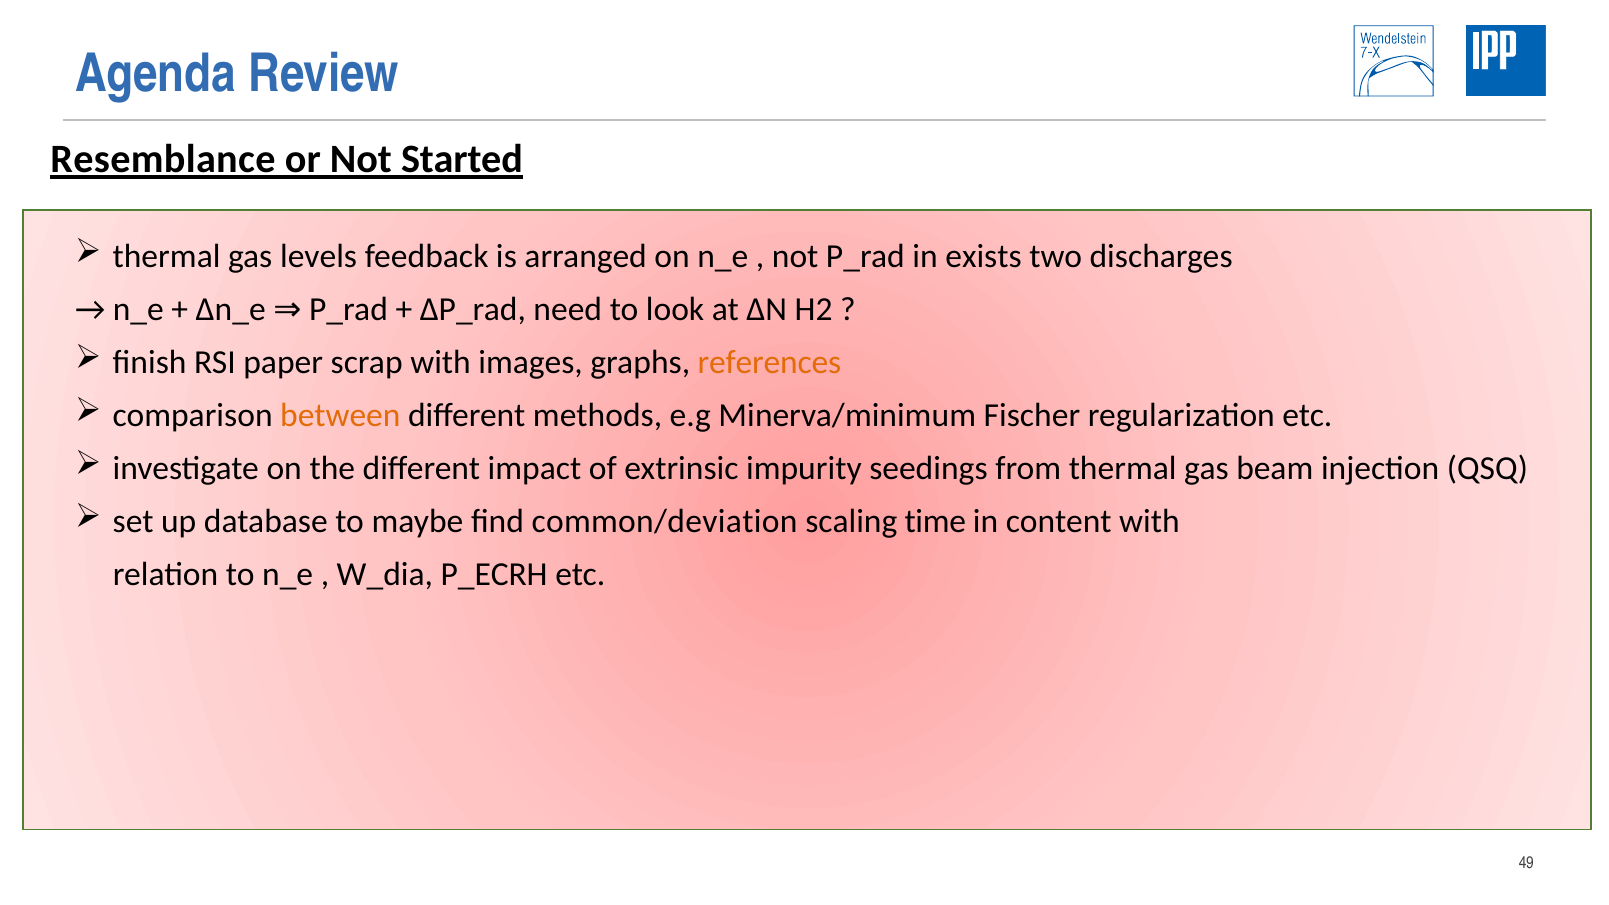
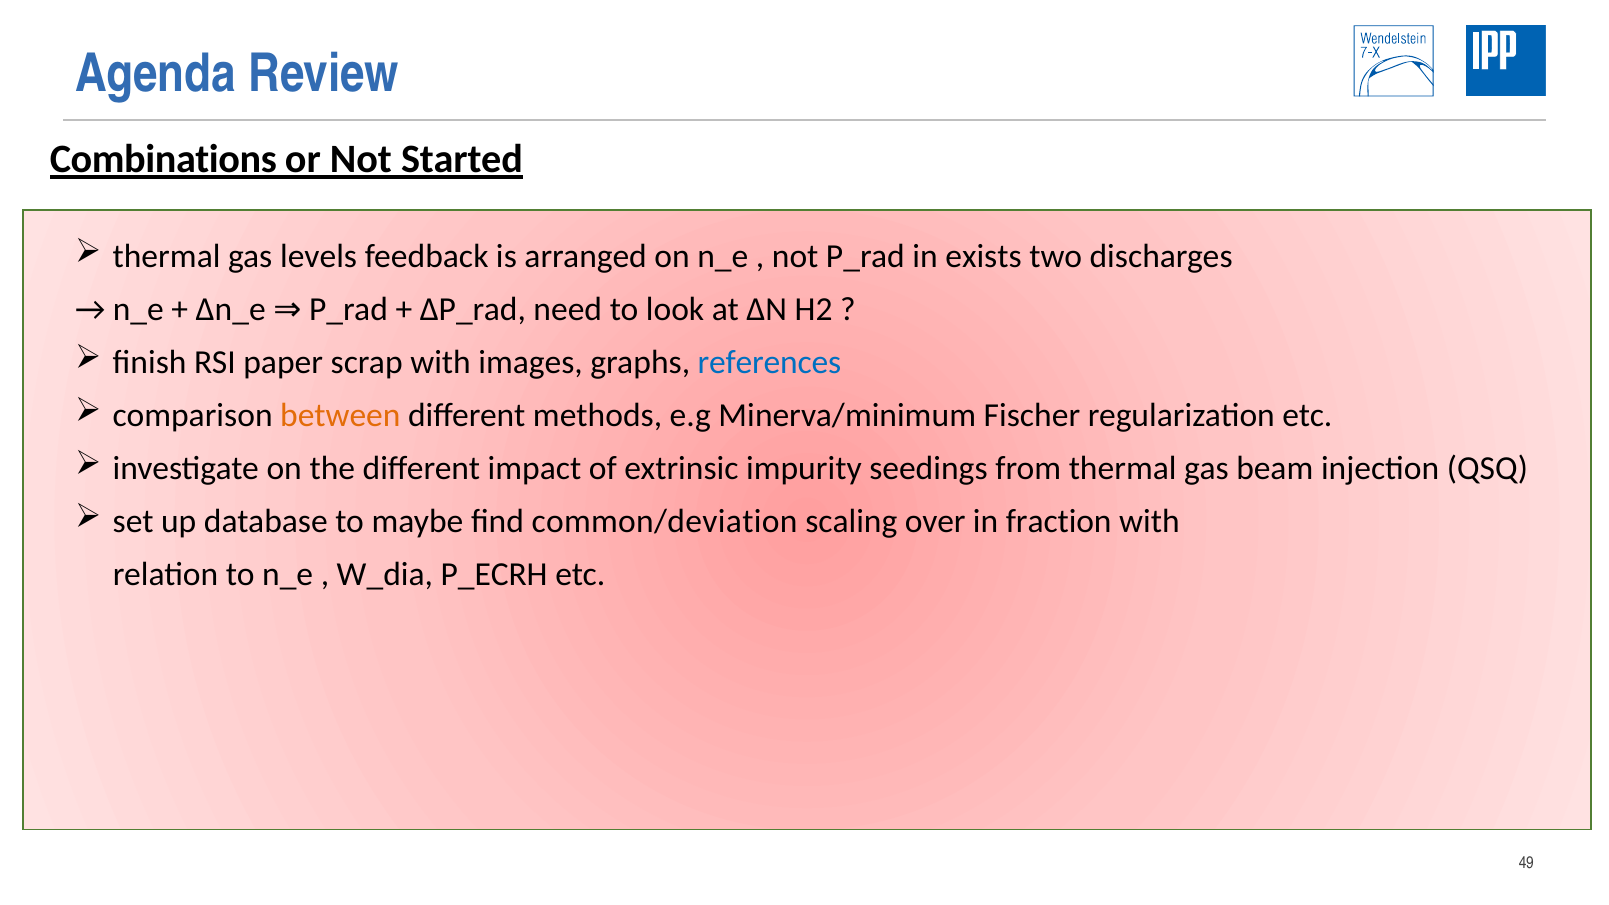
Resemblance: Resemblance -> Combinations
references colour: orange -> blue
time: time -> over
content: content -> fraction
